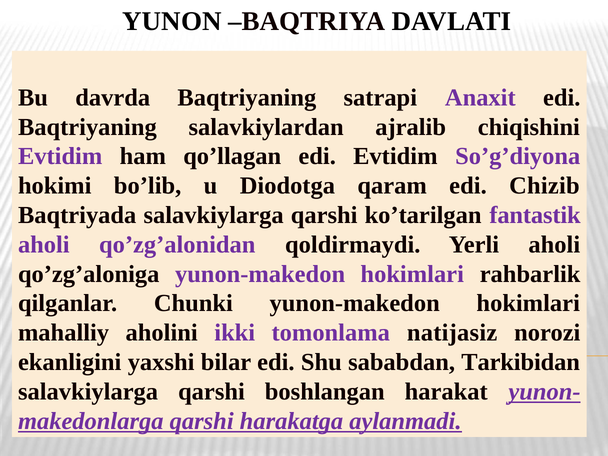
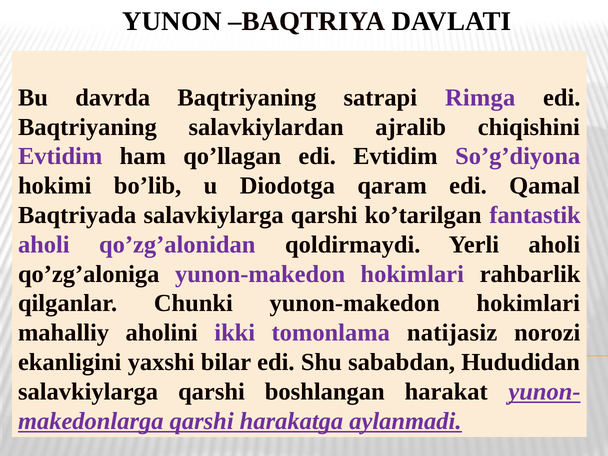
Anaxit: Anaxit -> Rimga
Chizib: Chizib -> Qamal
Tarkibidan: Tarkibidan -> Hududidan
